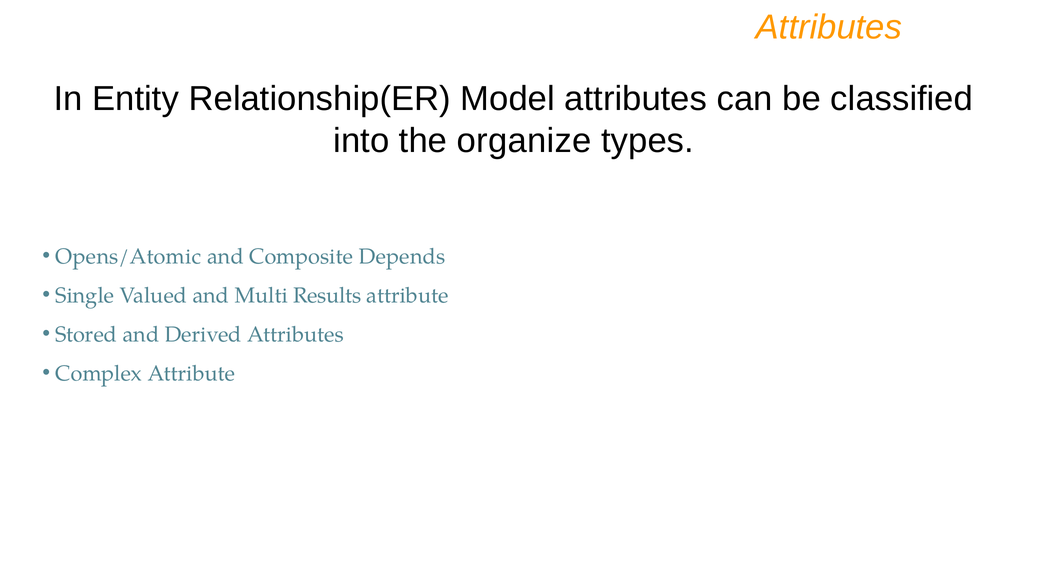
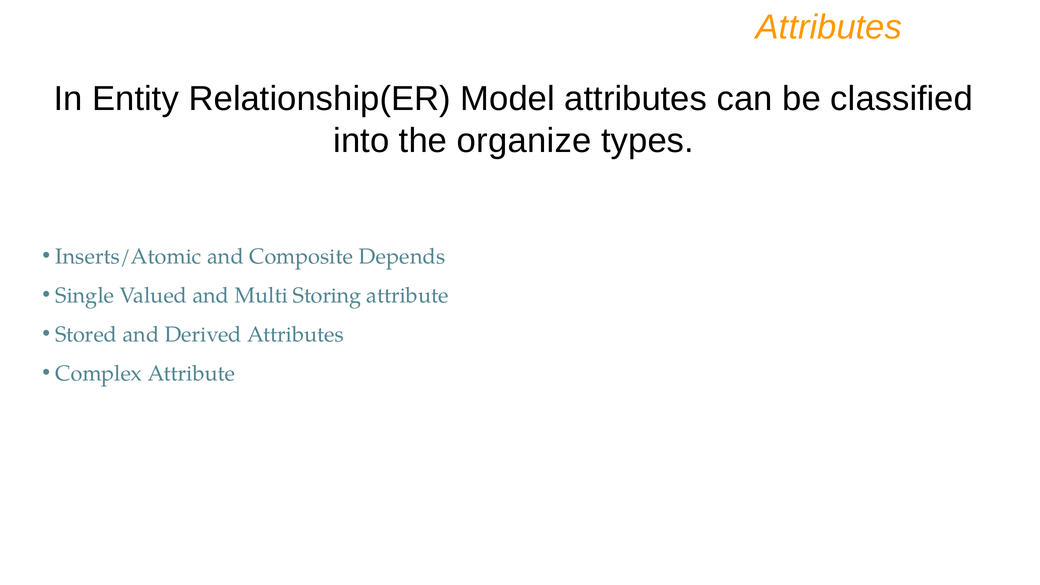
Opens/Atomic: Opens/Atomic -> Inserts/Atomic
Results: Results -> Storing
